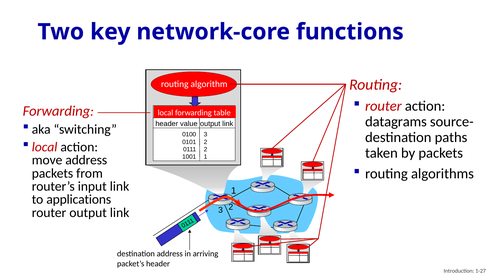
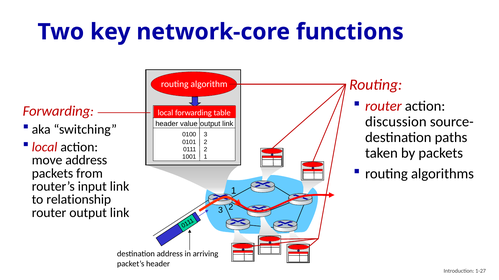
datagrams: datagrams -> discussion
applications: applications -> relationship
